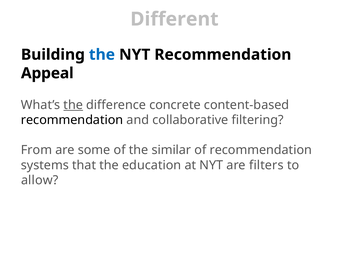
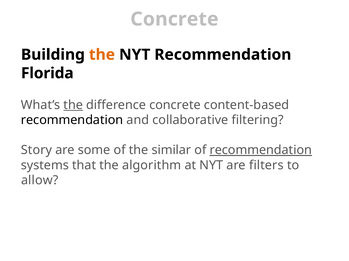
Different at (174, 19): Different -> Concrete
the at (102, 55) colour: blue -> orange
Appeal: Appeal -> Florida
From: From -> Story
recommendation at (261, 151) underline: none -> present
education: education -> algorithm
